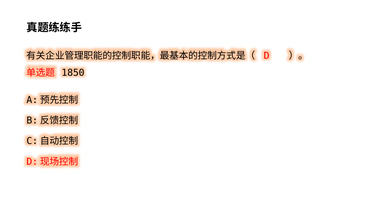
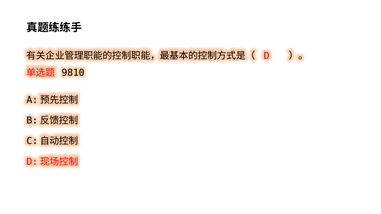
1850: 1850 -> 9810
